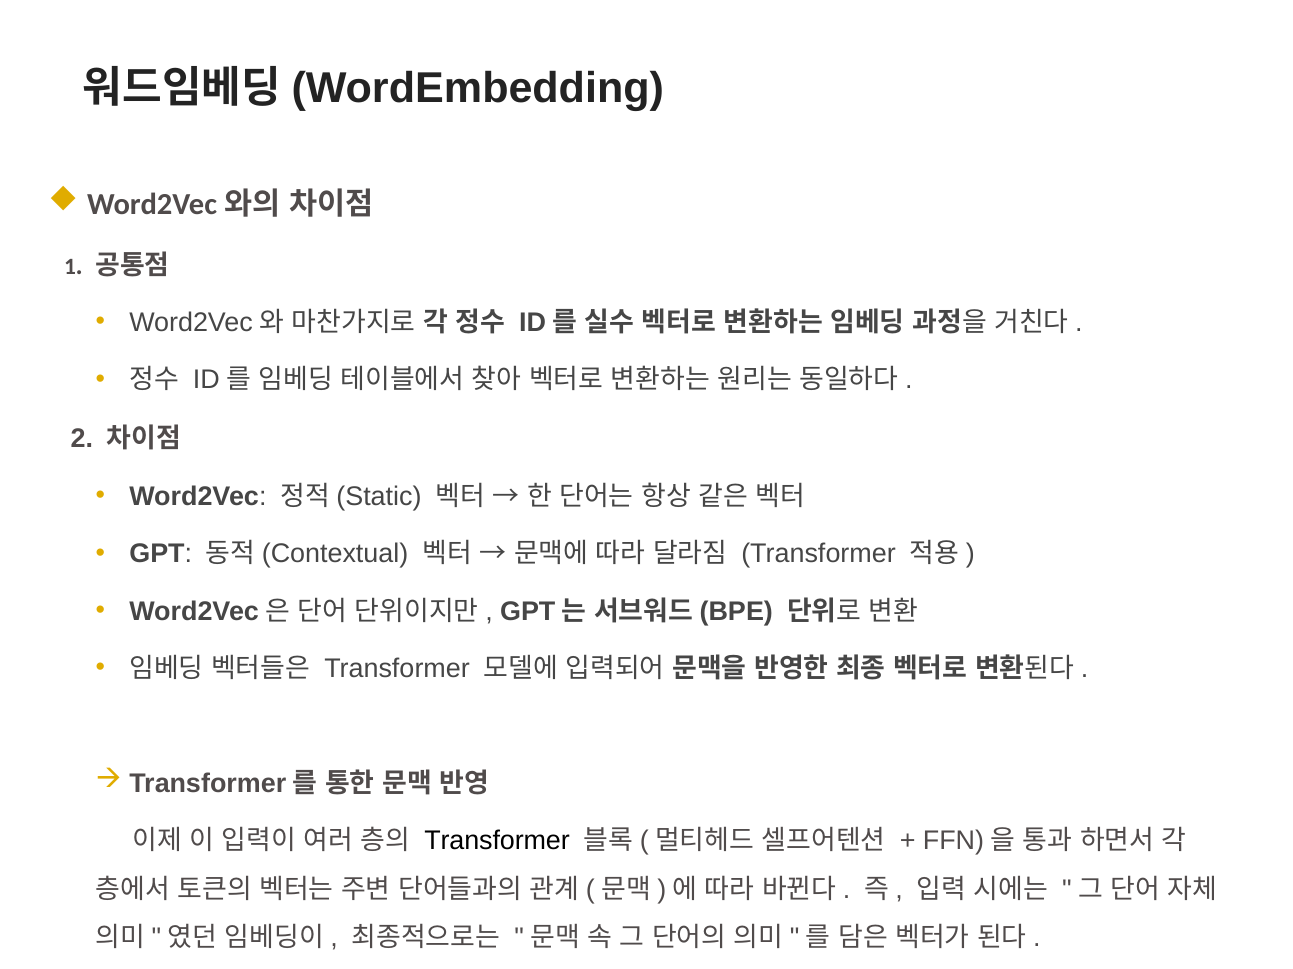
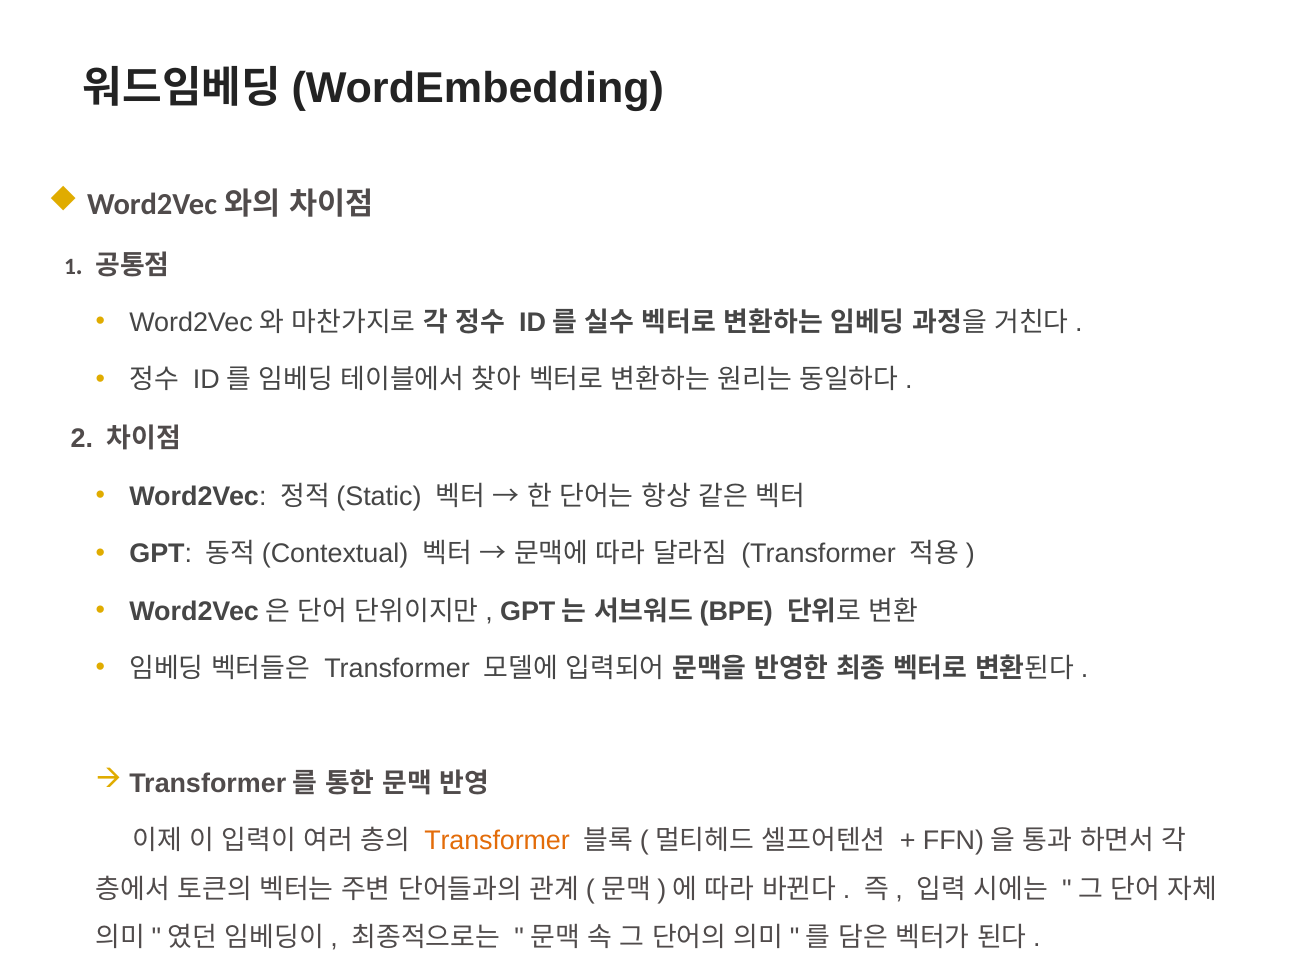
Transformer at (497, 841) colour: black -> orange
